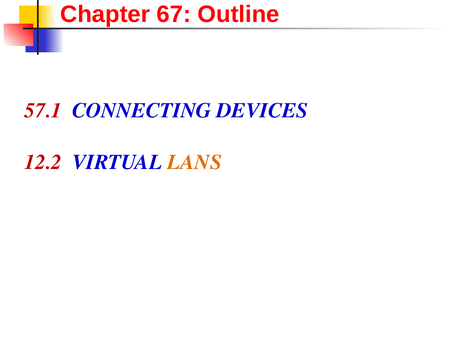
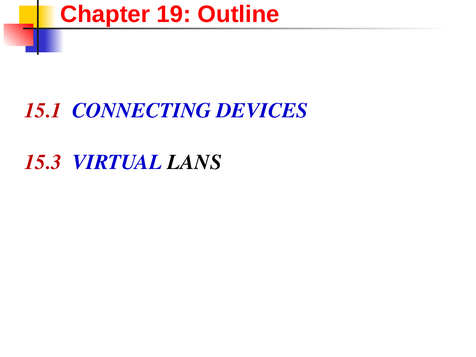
67: 67 -> 19
57.1: 57.1 -> 15.1
12.2: 12.2 -> 15.3
LANS colour: orange -> black
